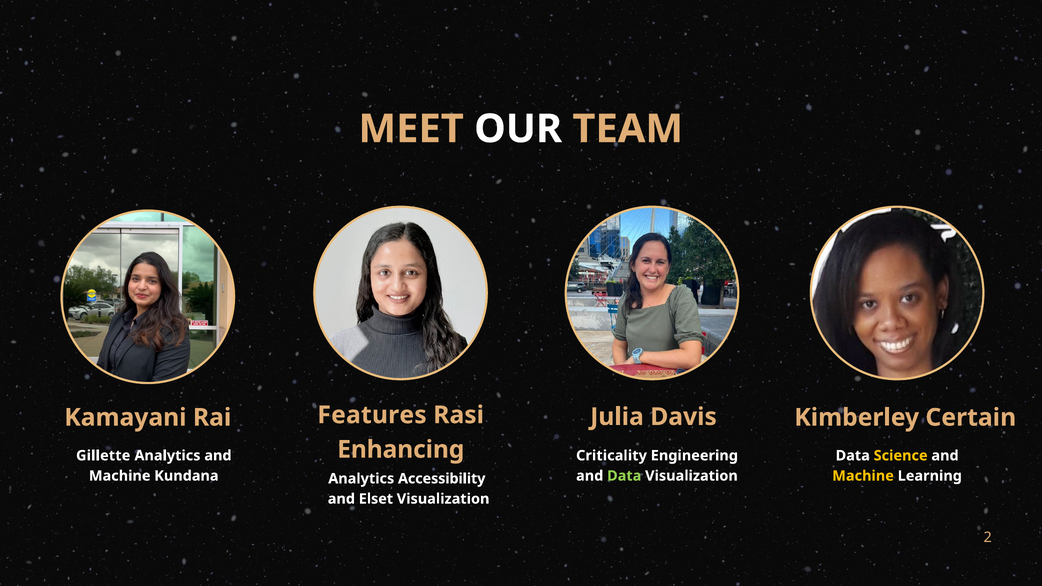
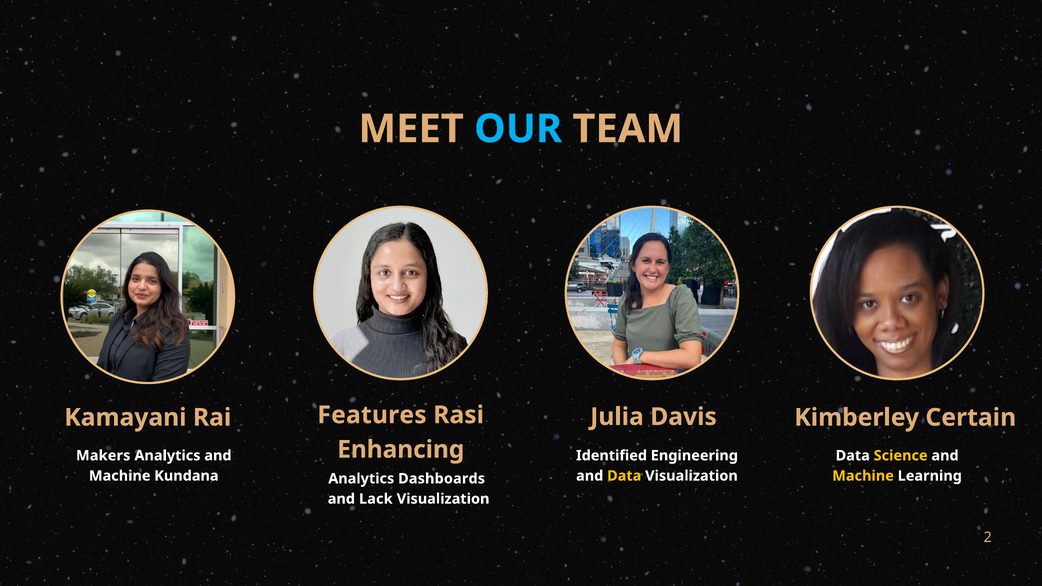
OUR colour: white -> light blue
Gillette: Gillette -> Makers
Criticality: Criticality -> Identified
Accessibility: Accessibility -> Dashboards
Data at (624, 476) colour: light green -> yellow
Elset: Elset -> Lack
